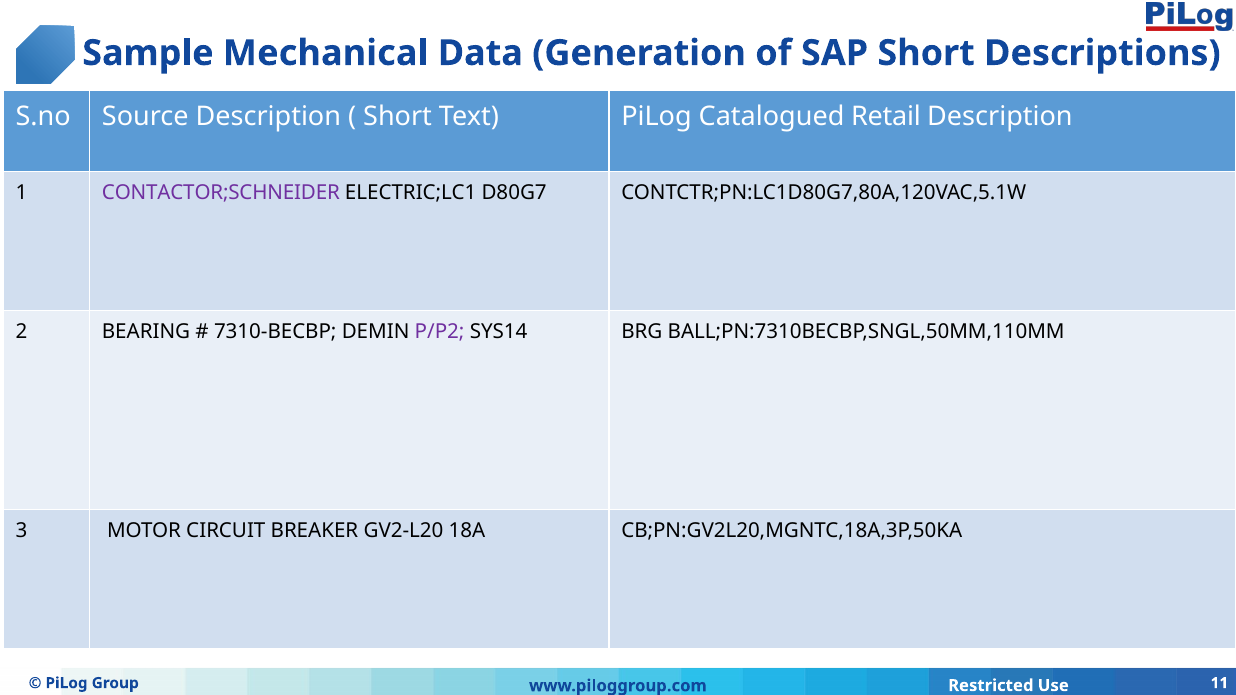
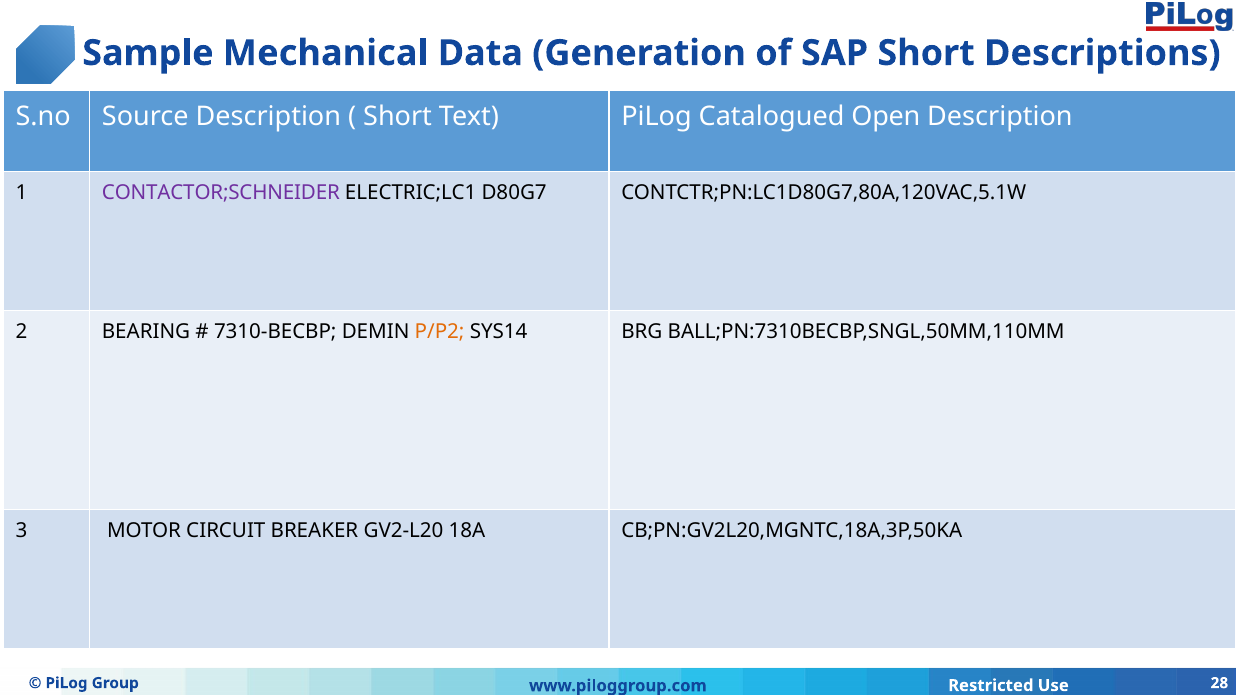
Retail: Retail -> Open
P/P2 colour: purple -> orange
11: 11 -> 28
